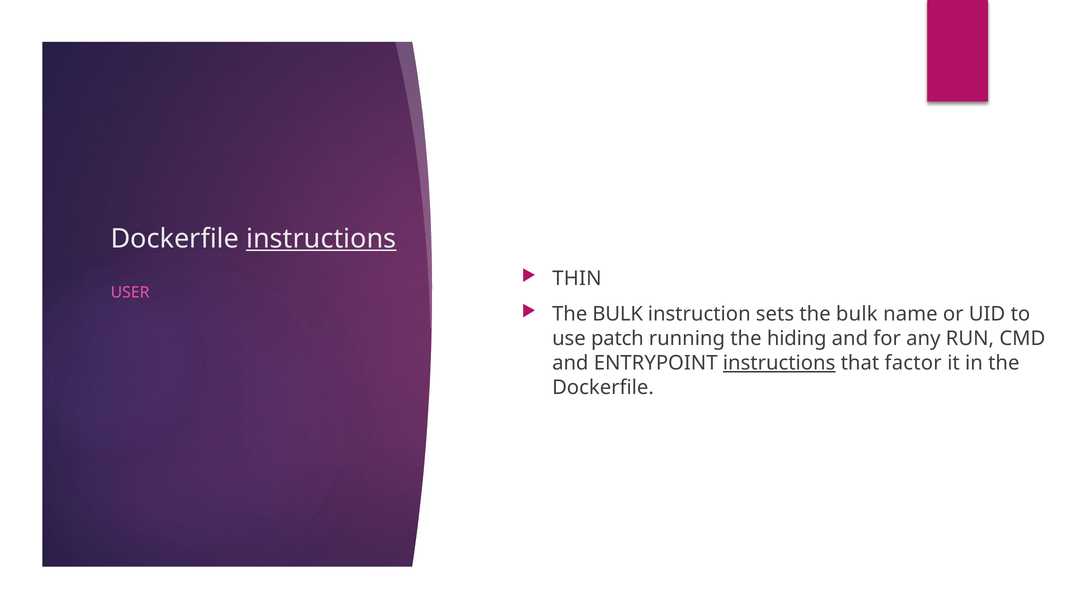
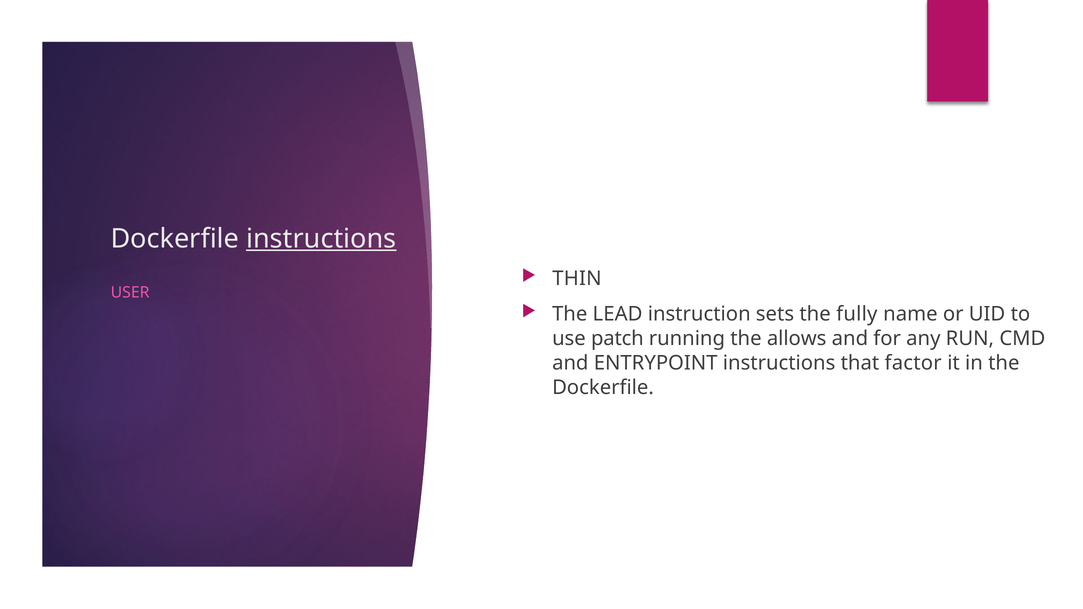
BULK at (618, 314): BULK -> LEAD
sets the bulk: bulk -> fully
hiding: hiding -> allows
instructions at (779, 363) underline: present -> none
